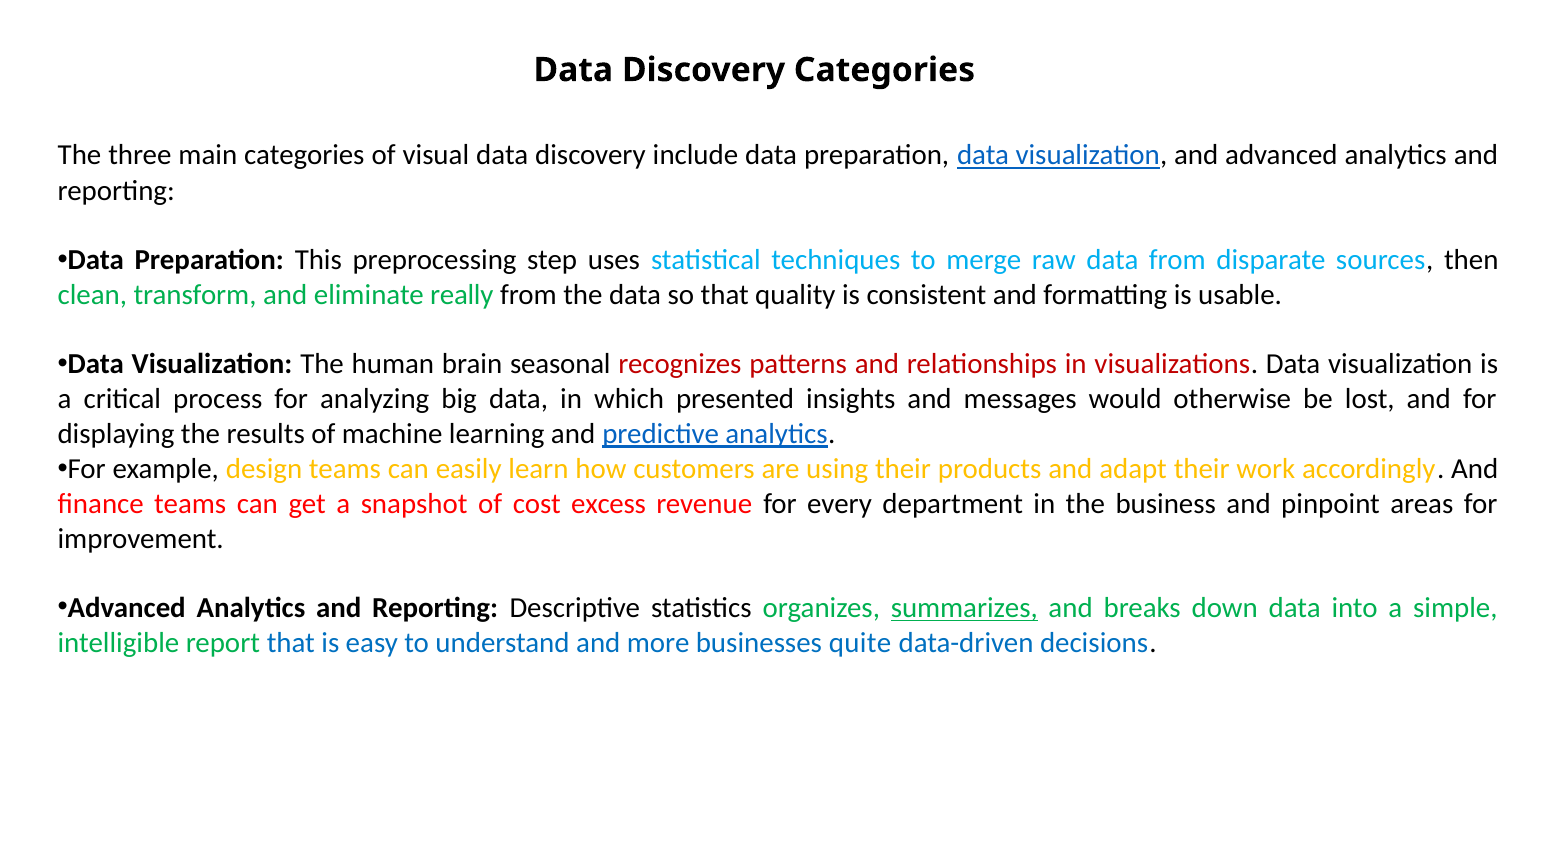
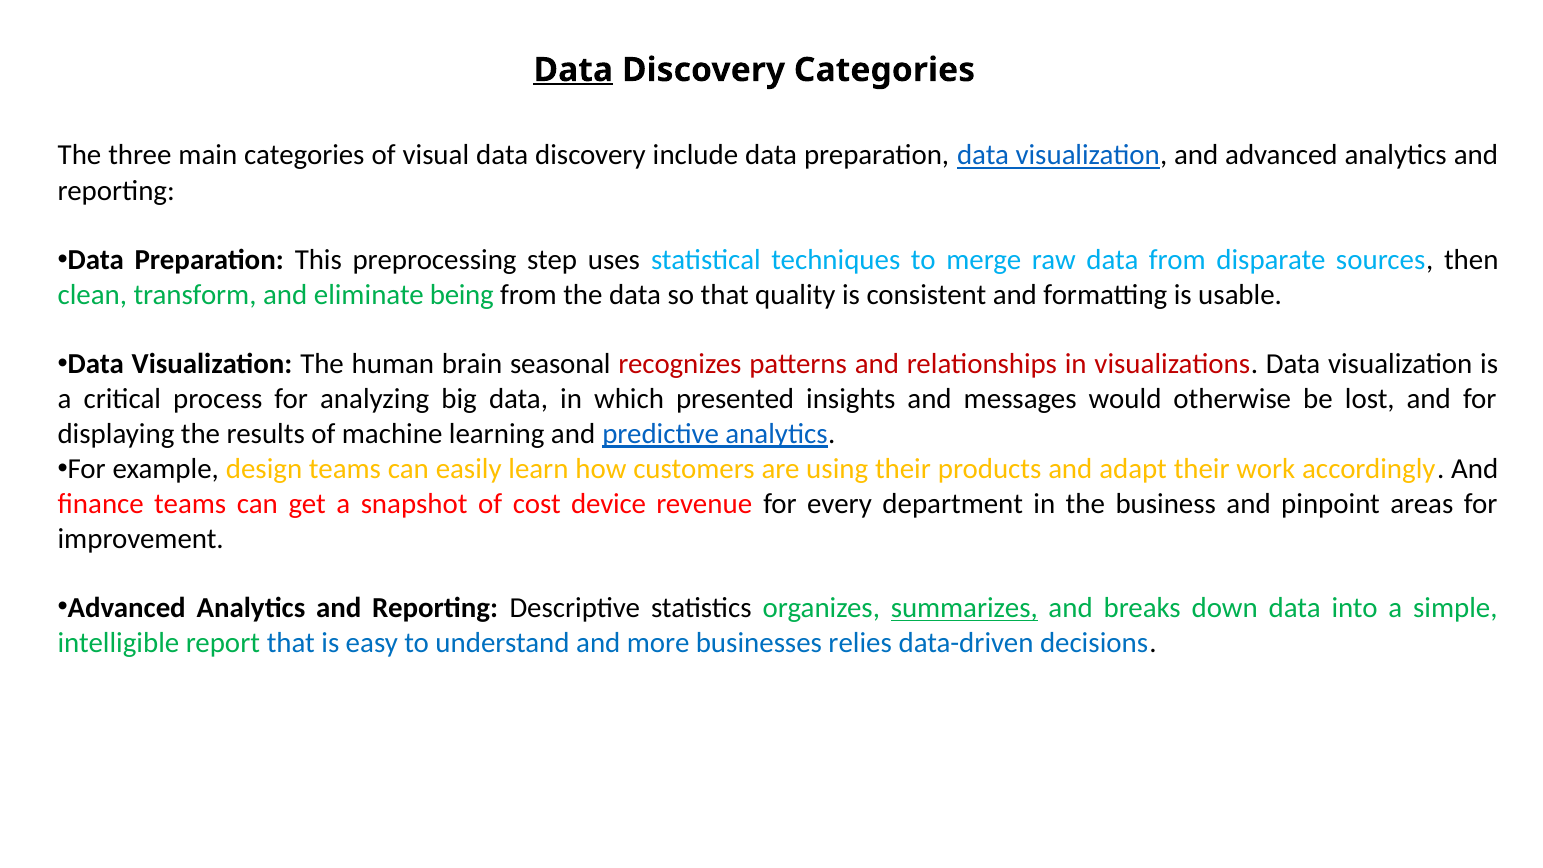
Data at (573, 70) underline: none -> present
really: really -> being
excess: excess -> device
quite: quite -> relies
